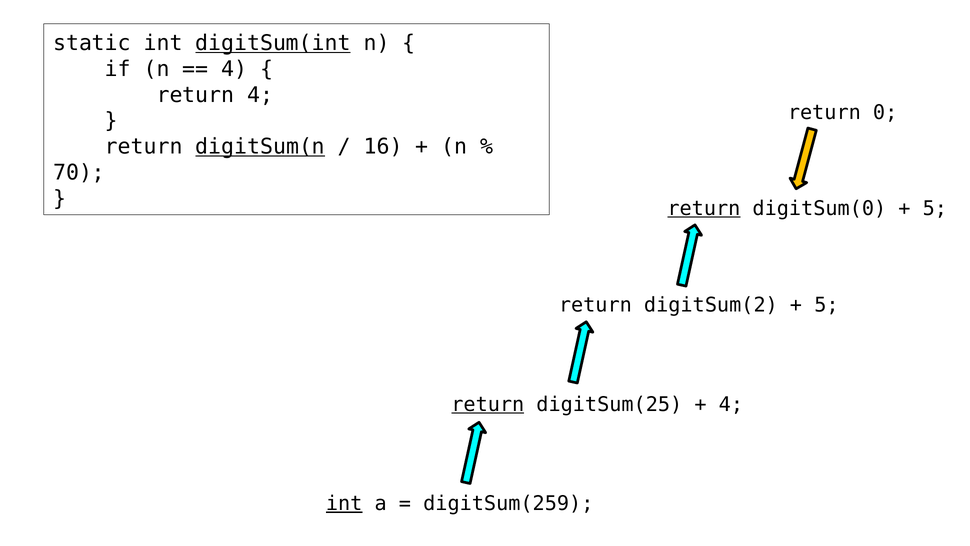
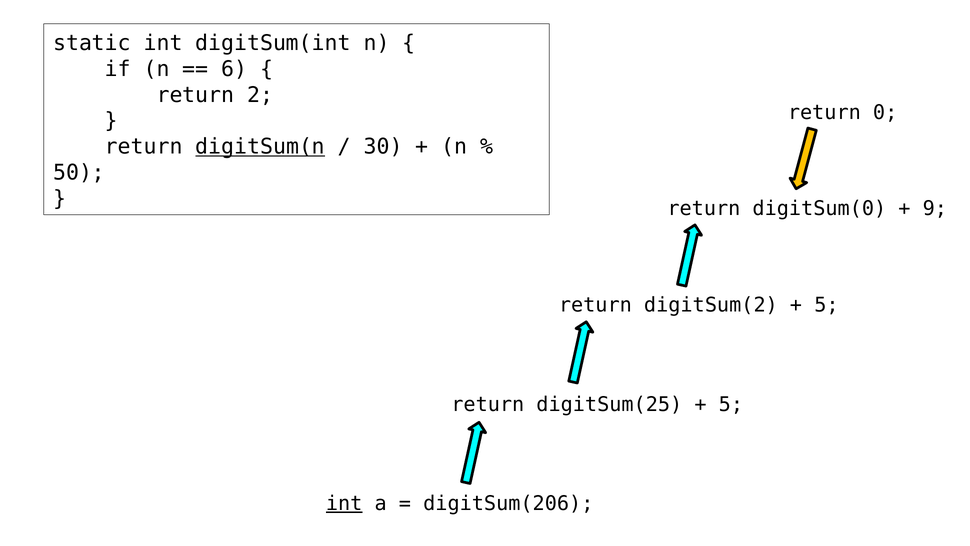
digitSum(int underline: present -> none
4 at (234, 69): 4 -> 6
return 4: 4 -> 2
16: 16 -> 30
70: 70 -> 50
return at (704, 208) underline: present -> none
5 at (935, 208): 5 -> 9
return at (488, 404) underline: present -> none
4 at (731, 404): 4 -> 5
digitSum(259: digitSum(259 -> digitSum(206
